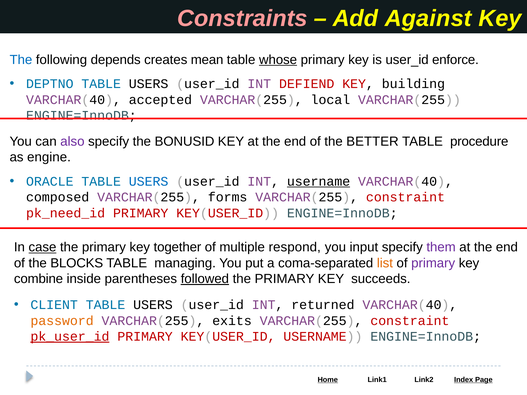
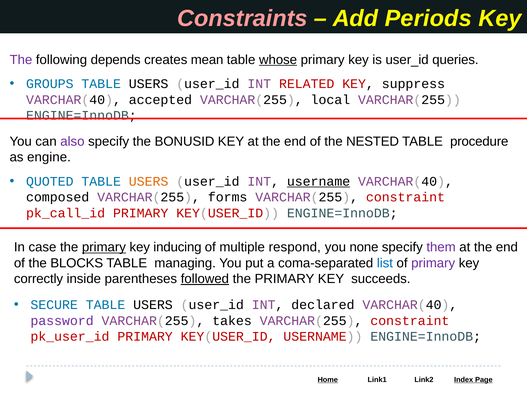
Against: Against -> Periods
The at (21, 60) colour: blue -> purple
enforce: enforce -> queries
DEPTNO: DEPTNO -> GROUPS
DEFIEND: DEFIEND -> RELATED
building: building -> suppress
BETTER: BETTER -> NESTED
ORACLE: ORACLE -> QUOTED
USERS at (149, 182) colour: blue -> orange
pk_need_id: pk_need_id -> pk_call_id
case underline: present -> none
primary at (104, 247) underline: none -> present
together: together -> inducing
input: input -> none
list colour: orange -> blue
combine: combine -> correctly
CLIENT: CLIENT -> SECURE
returned: returned -> declared
password colour: orange -> purple
exits: exits -> takes
pk_user_id underline: present -> none
